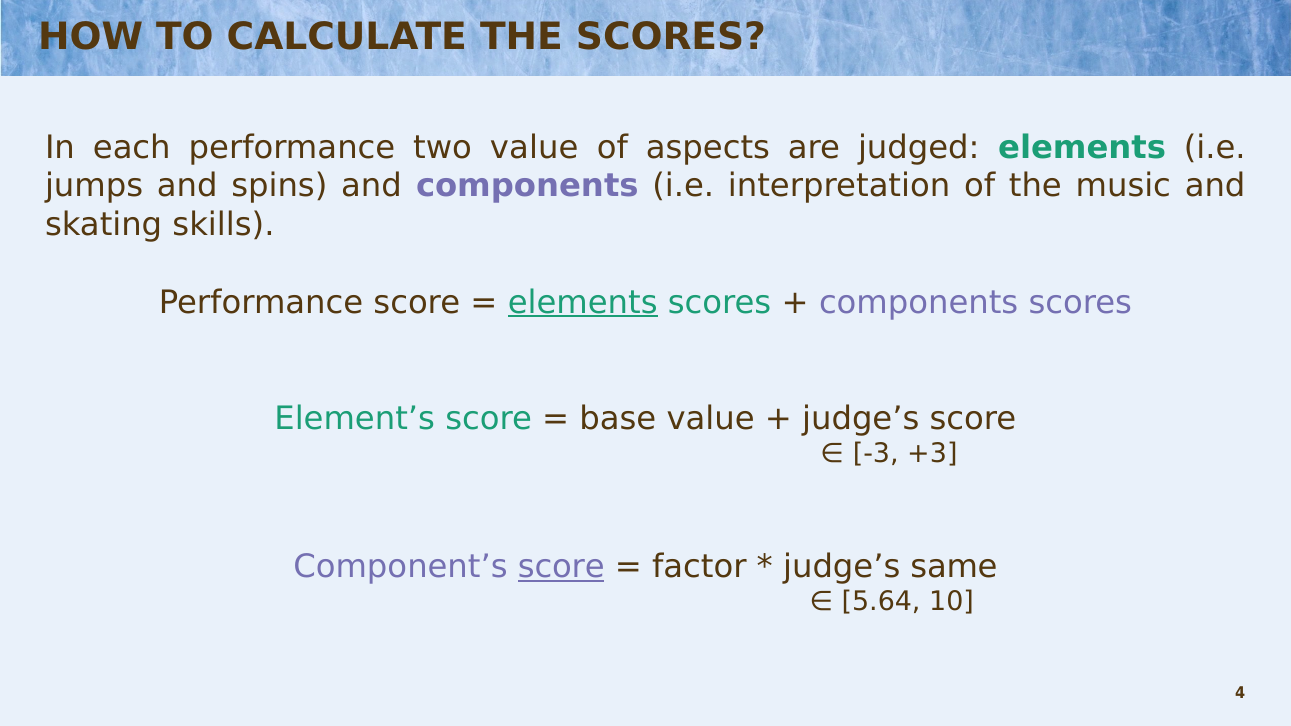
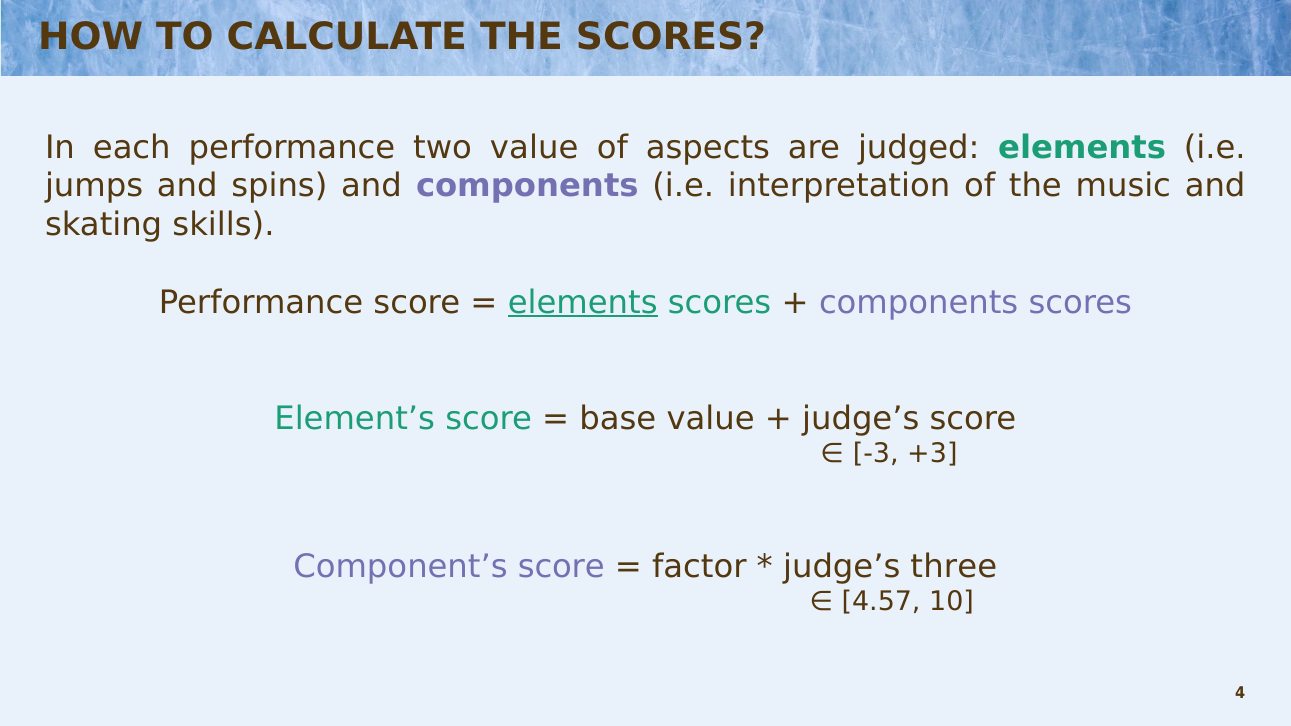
score at (561, 567) underline: present -> none
same: same -> three
5.64: 5.64 -> 4.57
